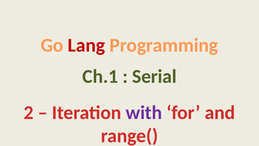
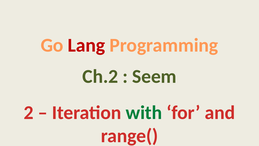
Ch.1: Ch.1 -> Ch.2
Serial: Serial -> Seem
with colour: purple -> green
